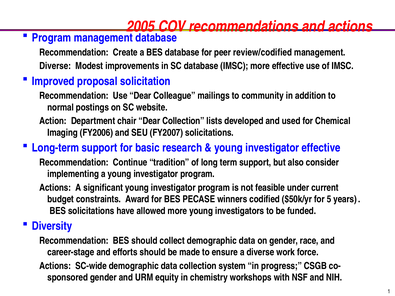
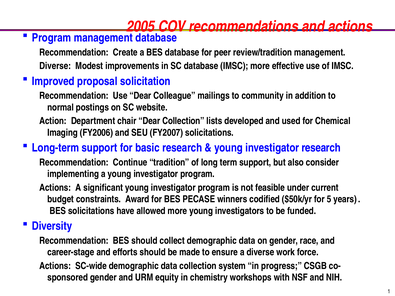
review/codified: review/codified -> review/tradition
investigator effective: effective -> research
